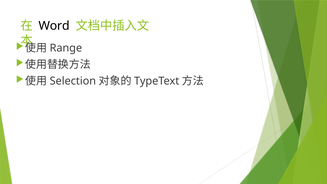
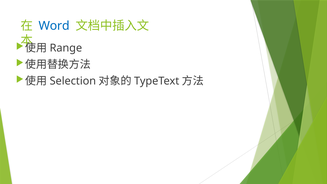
Word colour: black -> blue
